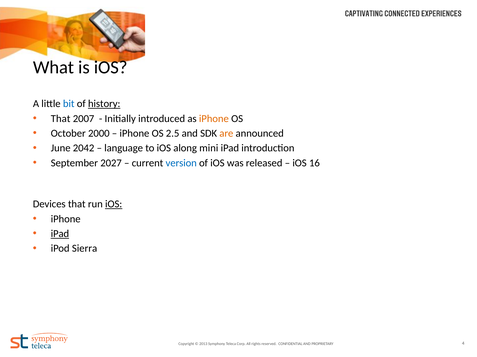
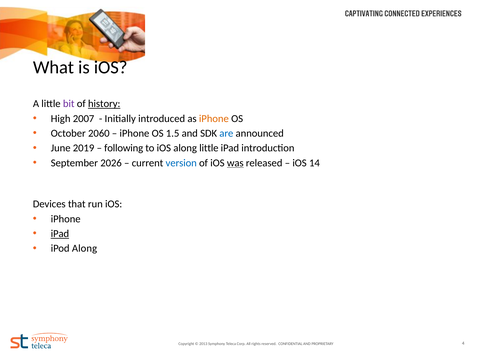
bit colour: blue -> purple
That at (61, 119): That -> High
2000: 2000 -> 2060
2.5: 2.5 -> 1.5
are colour: orange -> blue
2042: 2042 -> 2019
language: language -> following
along mini: mini -> little
2027: 2027 -> 2026
was underline: none -> present
16: 16 -> 14
iOS at (114, 204) underline: present -> none
iPod Sierra: Sierra -> Along
